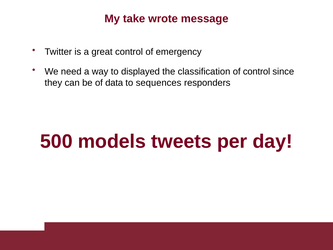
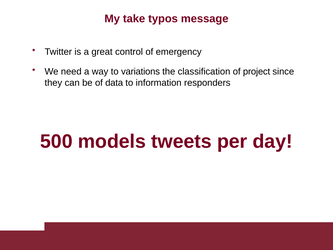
wrote: wrote -> typos
displayed: displayed -> variations
of control: control -> project
sequences: sequences -> information
